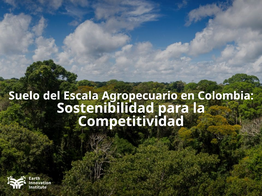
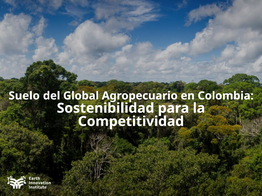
Escala: Escala -> Global
